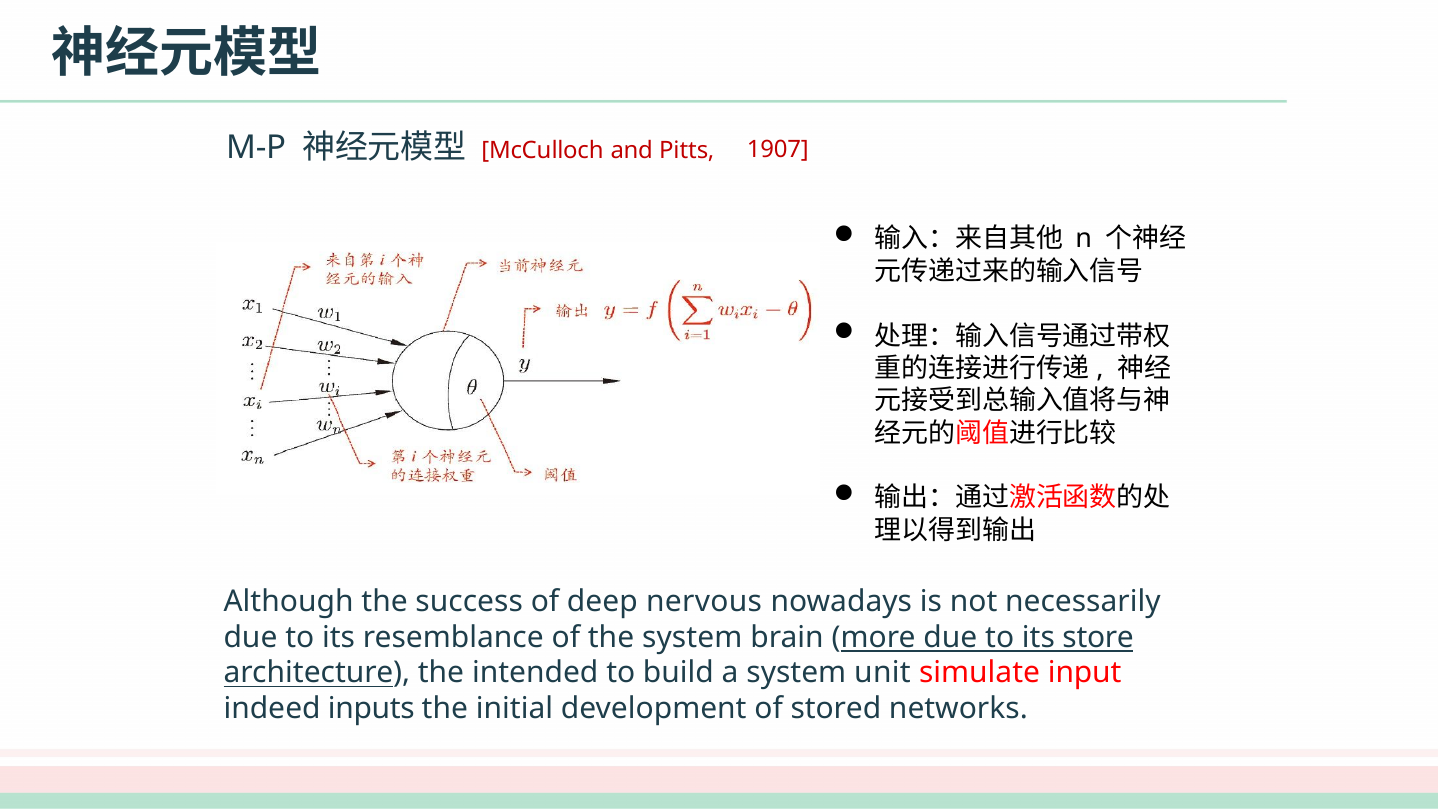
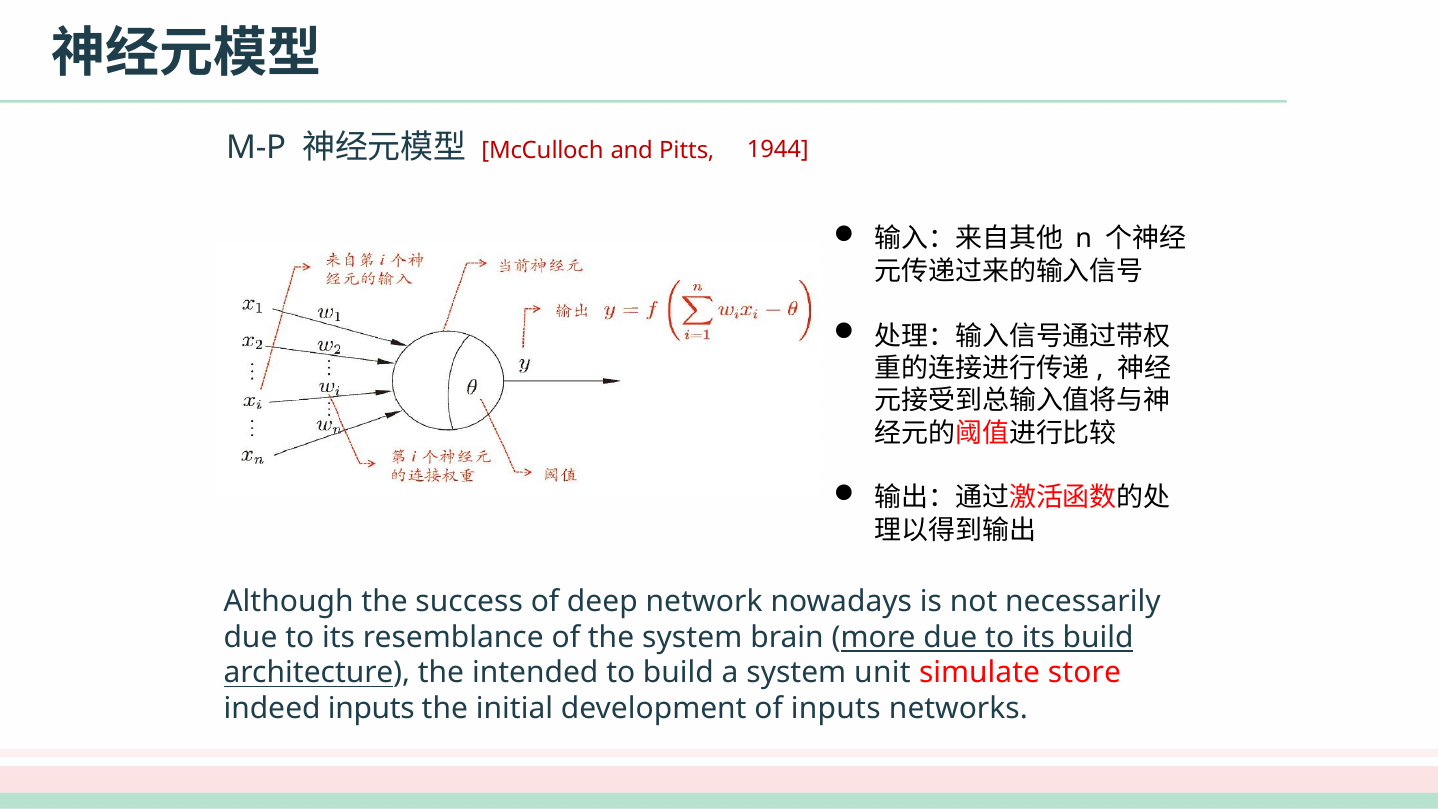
1907: 1907 -> 1944
nervous: nervous -> network
its store: store -> build
input: input -> store
of stored: stored -> inputs
